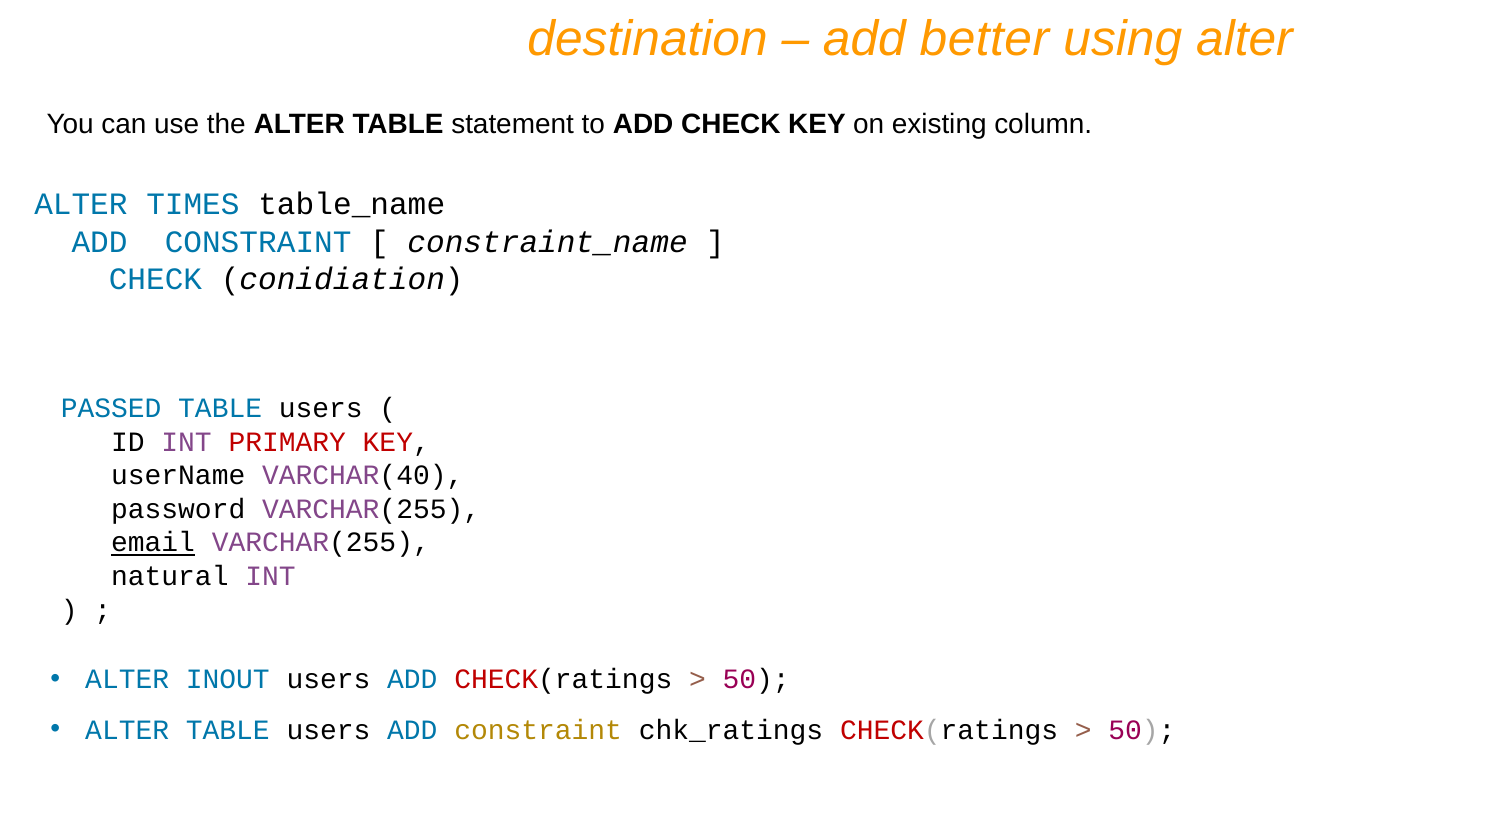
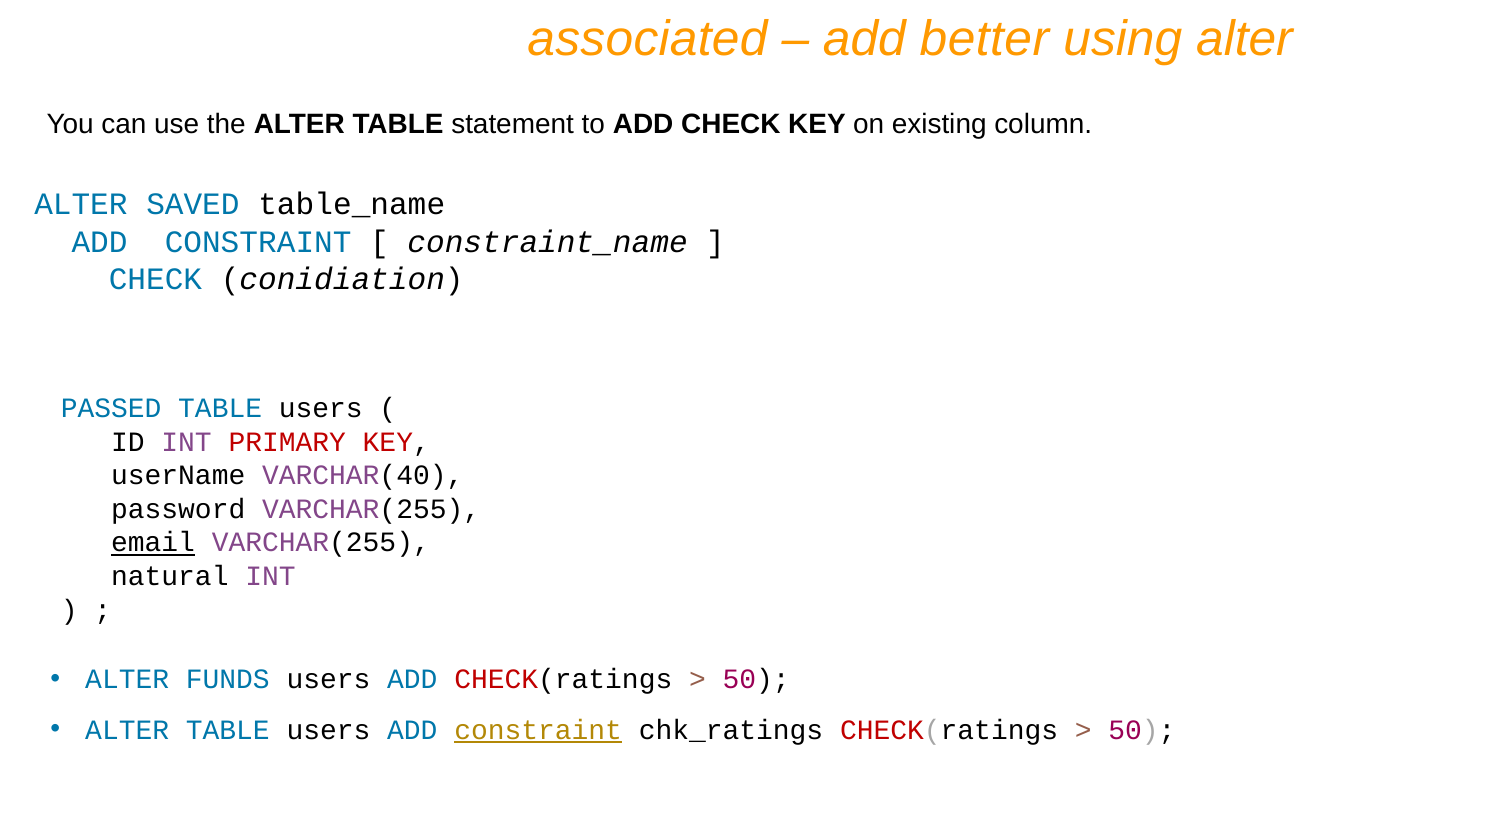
destination: destination -> associated
TIMES: TIMES -> SAVED
INOUT: INOUT -> FUNDS
constraint at (538, 730) underline: none -> present
